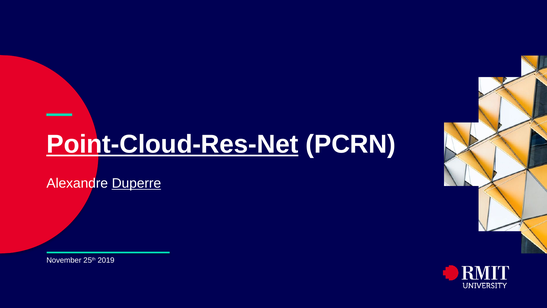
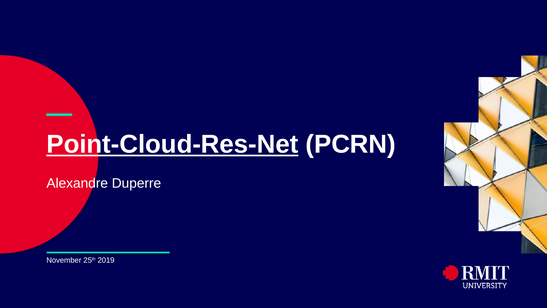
Duperre underline: present -> none
